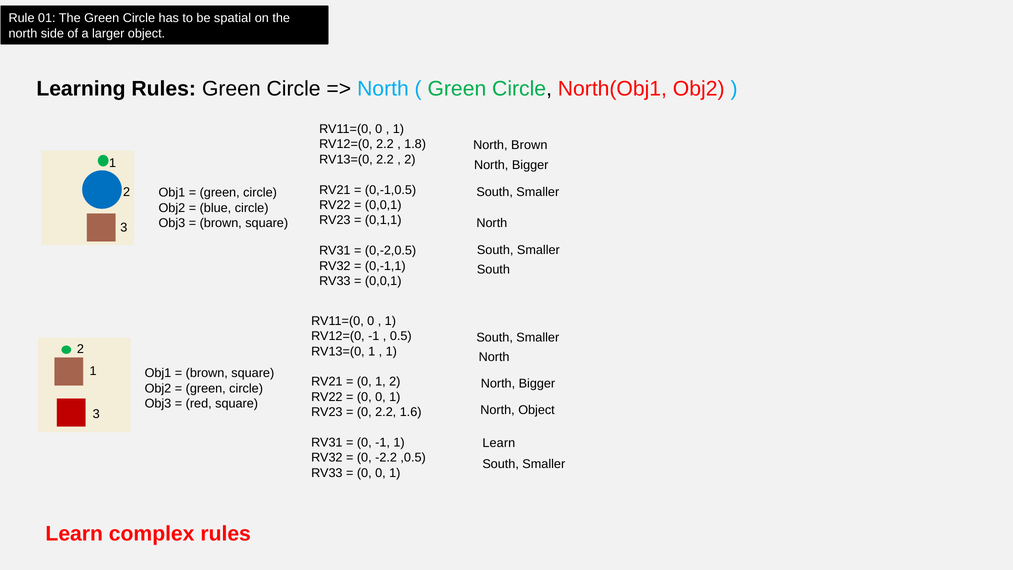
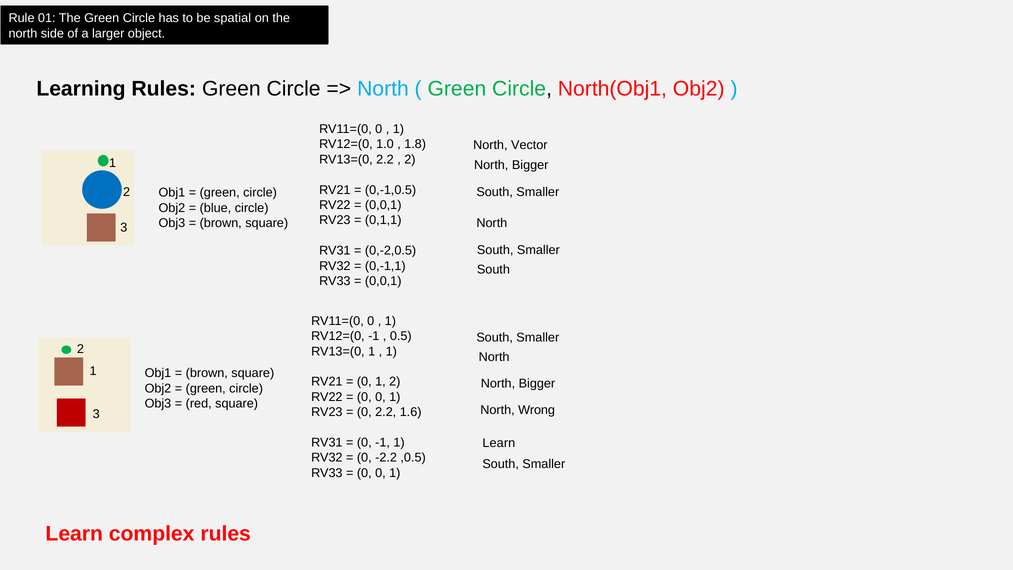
RV12=(0 2.2: 2.2 -> 1.0
North Brown: Brown -> Vector
North Object: Object -> Wrong
